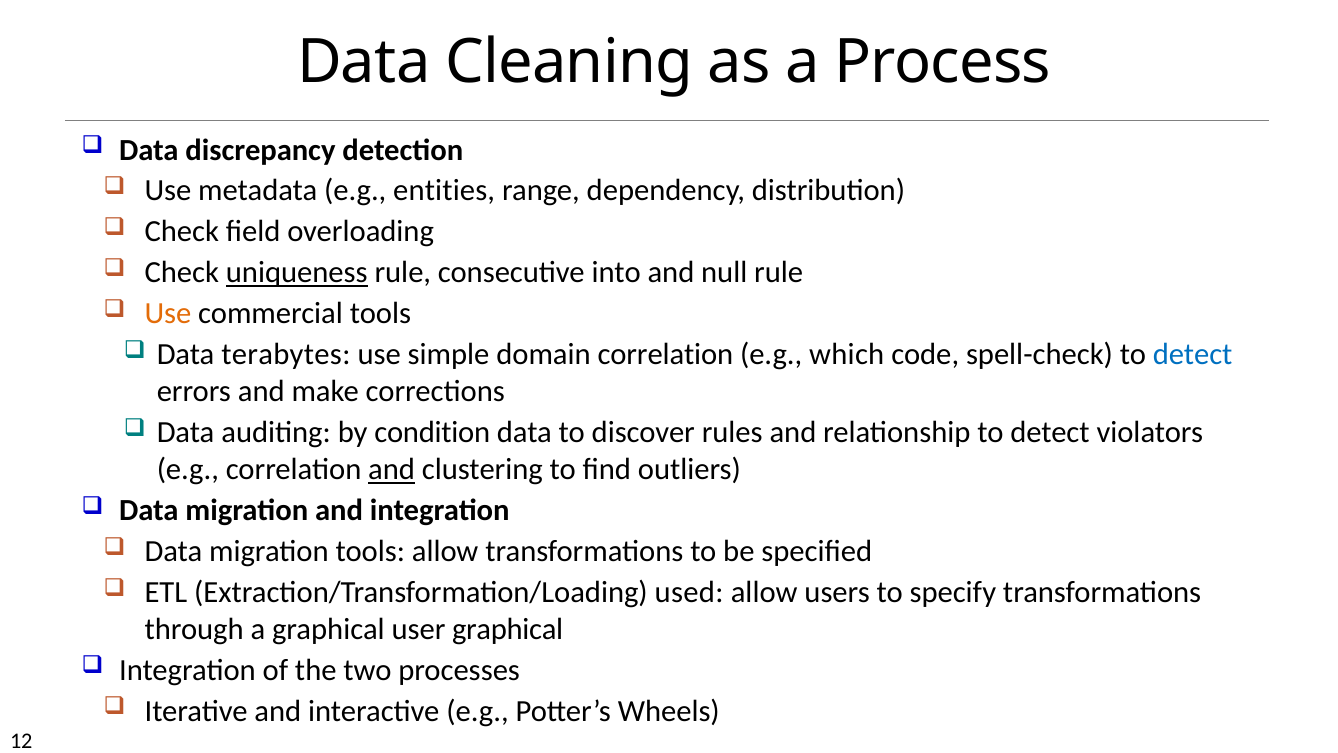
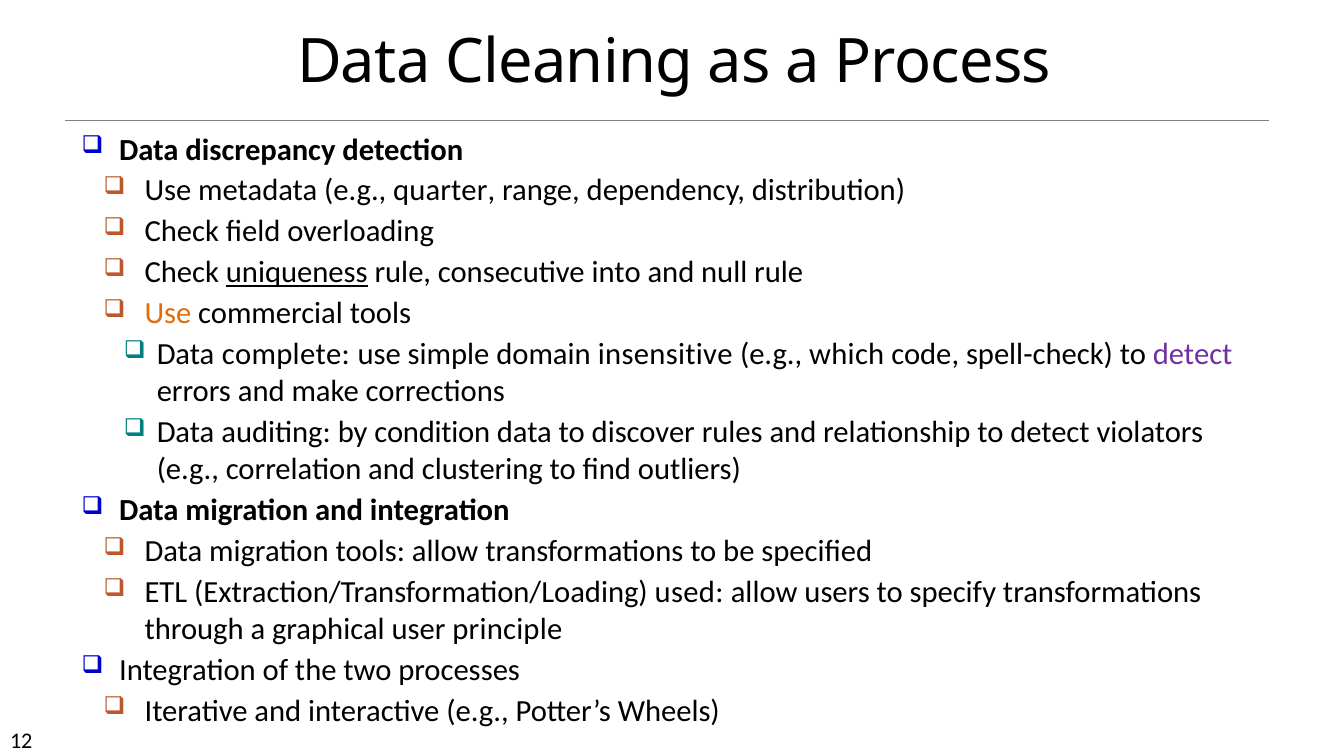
entities: entities -> quarter
terabytes: terabytes -> complete
domain correlation: correlation -> insensitive
detect at (1193, 355) colour: blue -> purple
and at (392, 469) underline: present -> none
user graphical: graphical -> principle
